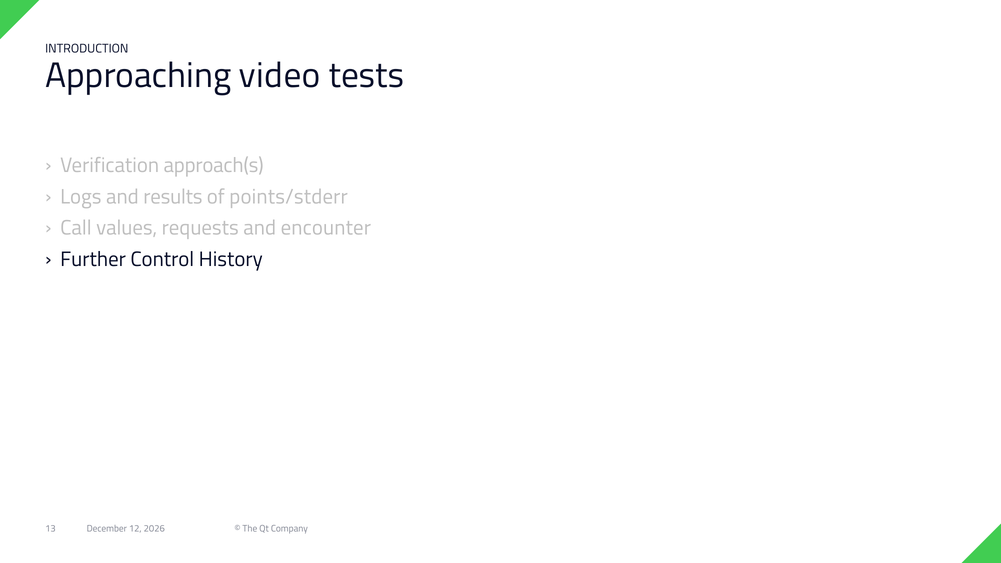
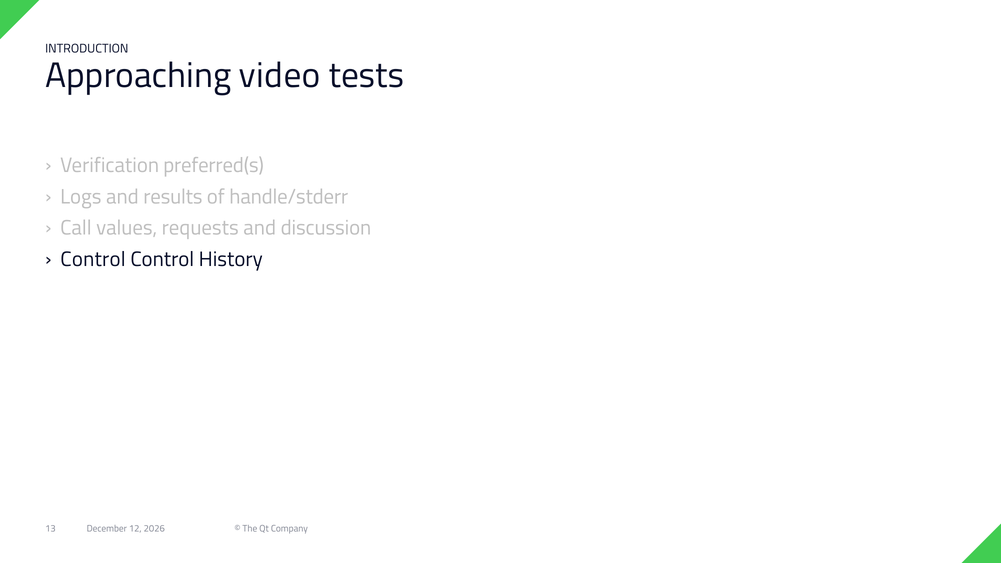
approach(s: approach(s -> preferred(s
points/stderr: points/stderr -> handle/stderr
encounter: encounter -> discussion
Further at (93, 259): Further -> Control
